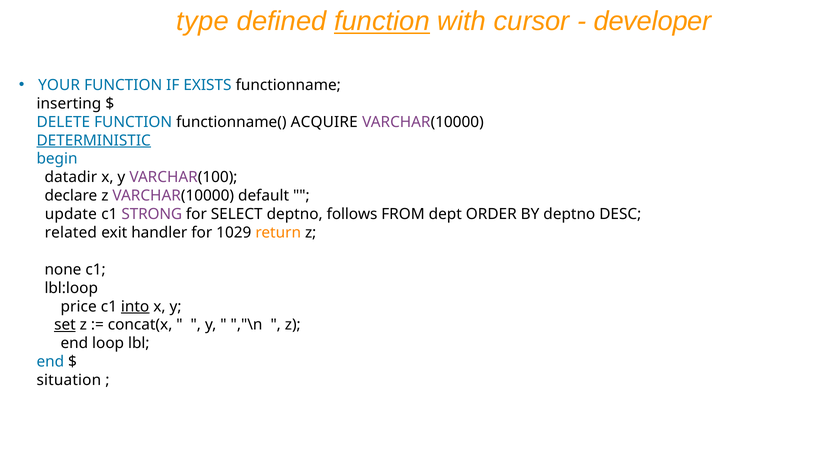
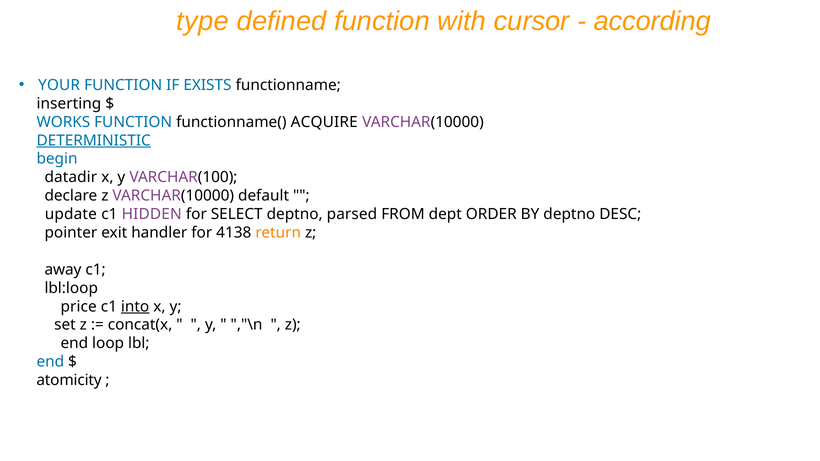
function at (382, 21) underline: present -> none
developer: developer -> according
DELETE: DELETE -> WORKS
STRONG: STRONG -> HIDDEN
follows: follows -> parsed
related: related -> pointer
1029: 1029 -> 4138
none: none -> away
set underline: present -> none
situation: situation -> atomicity
